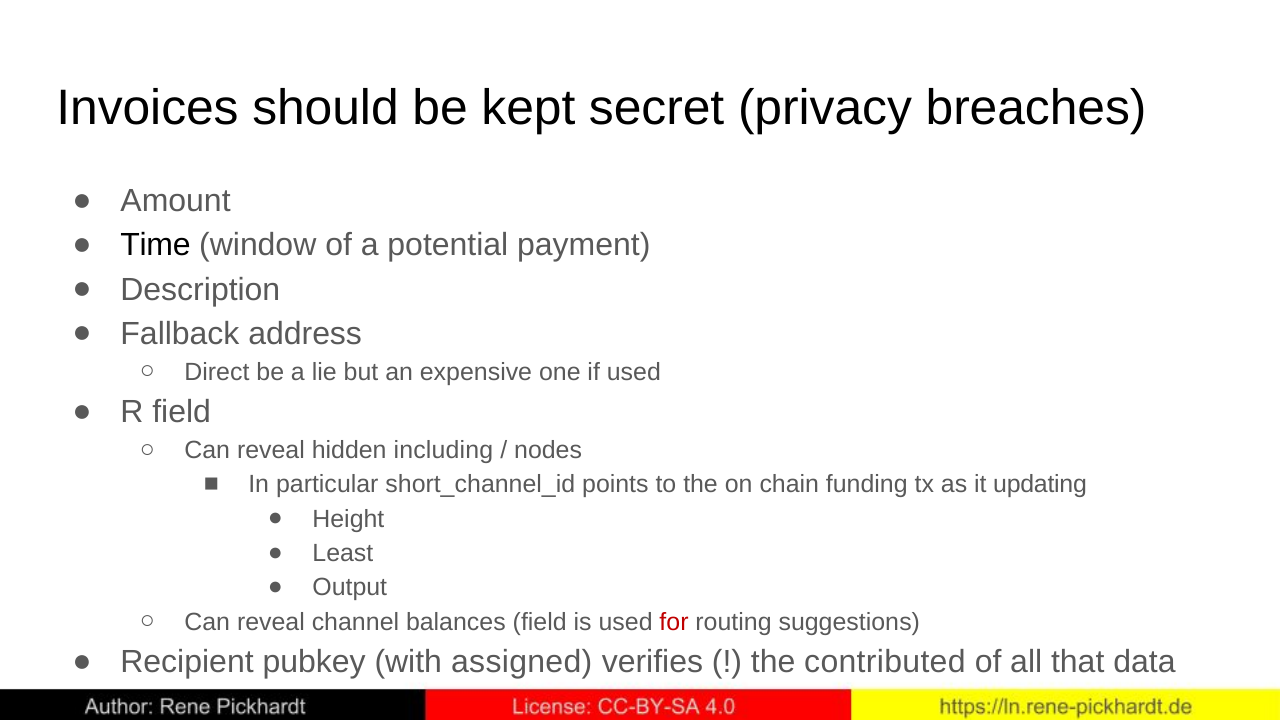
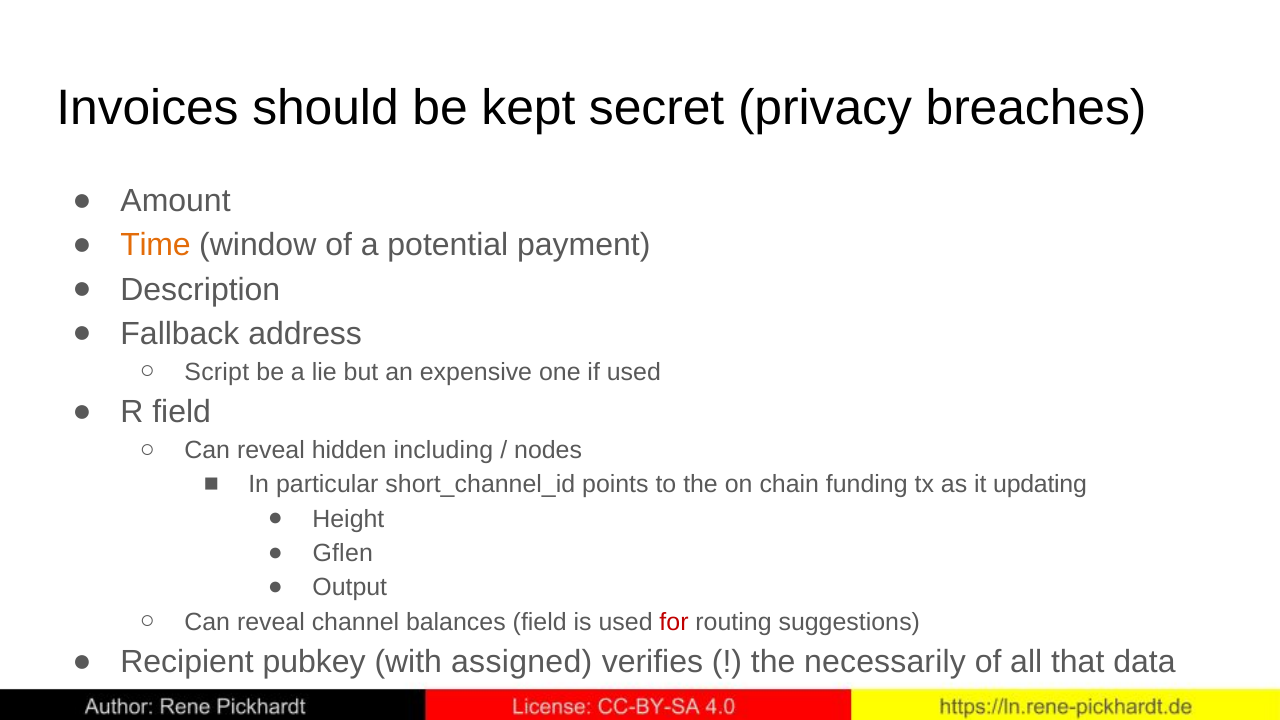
Time colour: black -> orange
Direct: Direct -> Script
Least: Least -> Gflen
contributed: contributed -> necessarily
